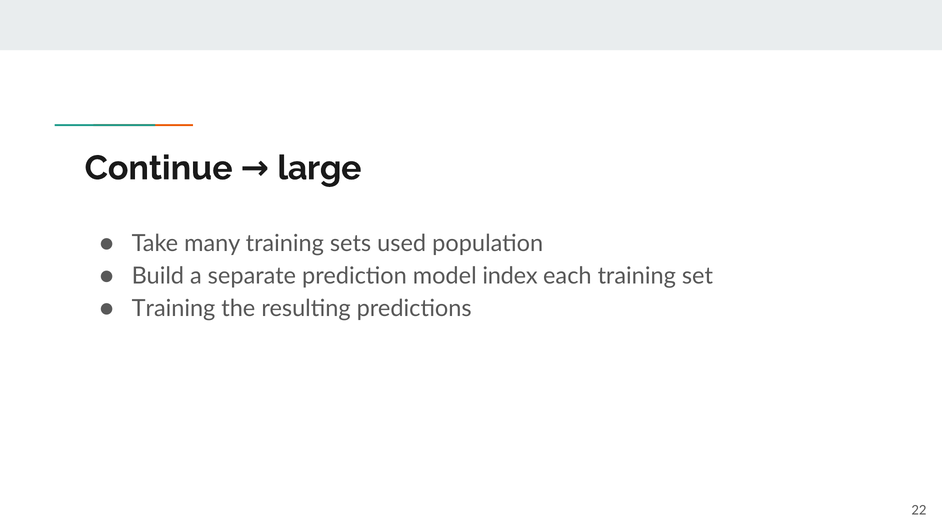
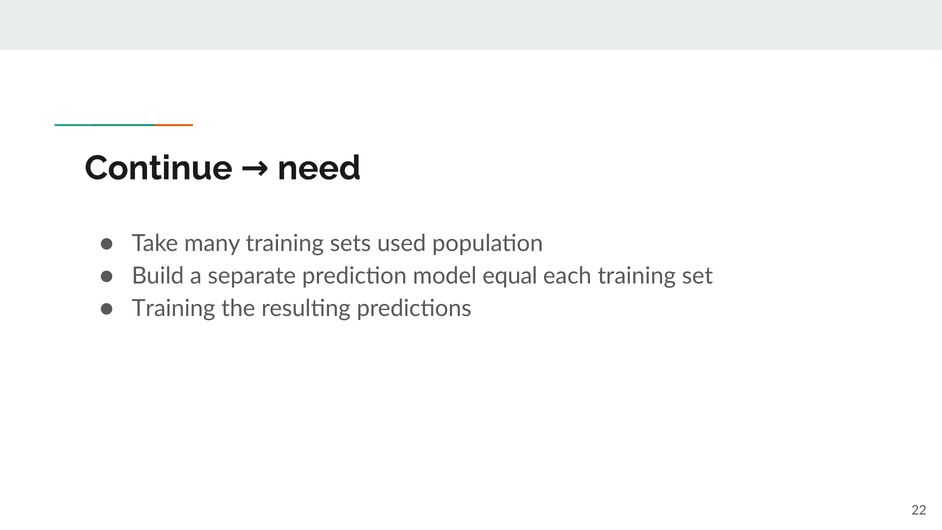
large: large -> need
index: index -> equal
